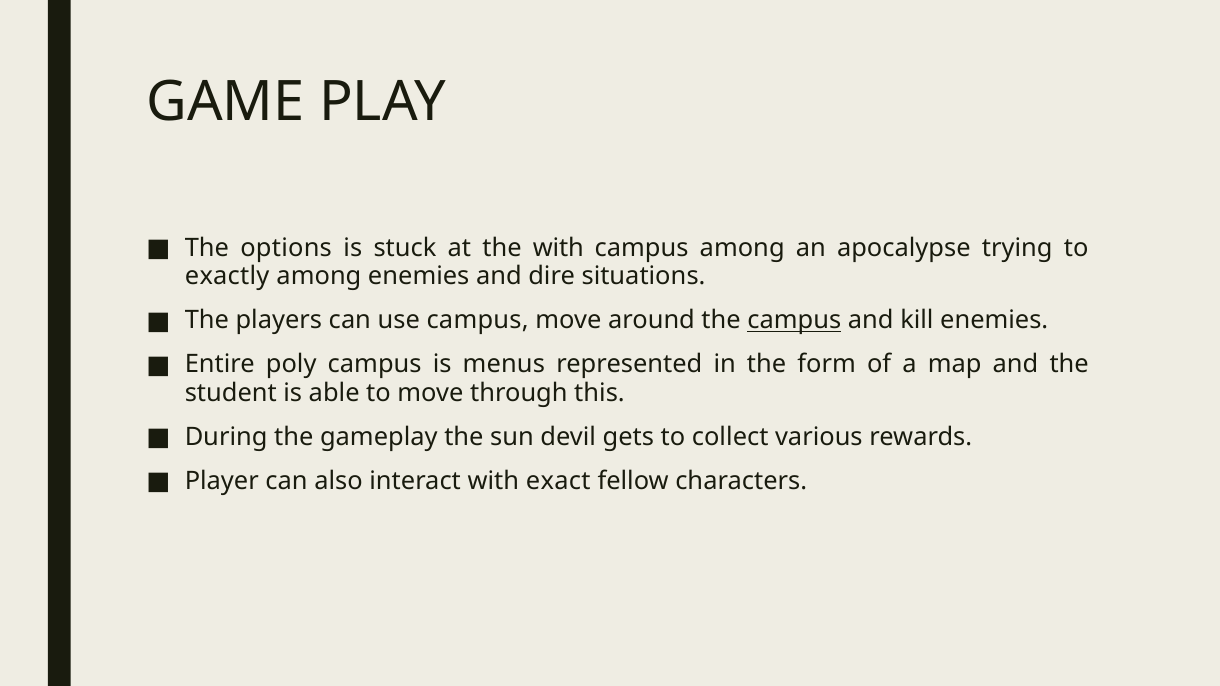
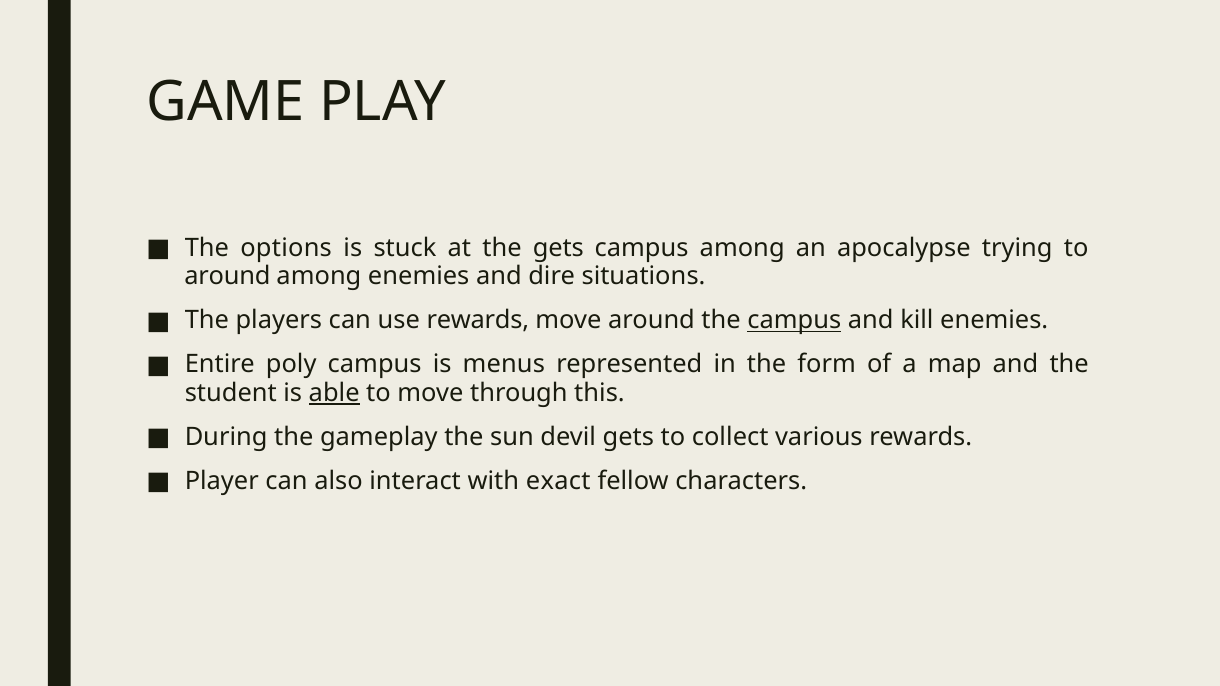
the with: with -> gets
exactly at (227, 277): exactly -> around
use campus: campus -> rewards
able underline: none -> present
